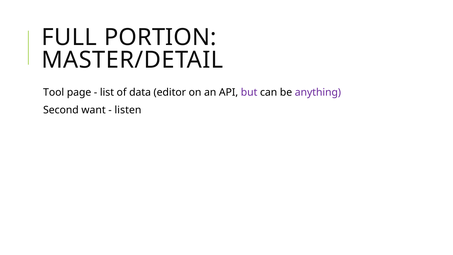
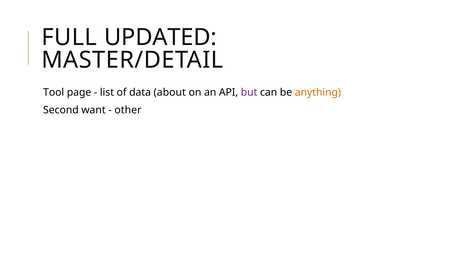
PORTION: PORTION -> UPDATED
editor: editor -> about
anything colour: purple -> orange
listen: listen -> other
